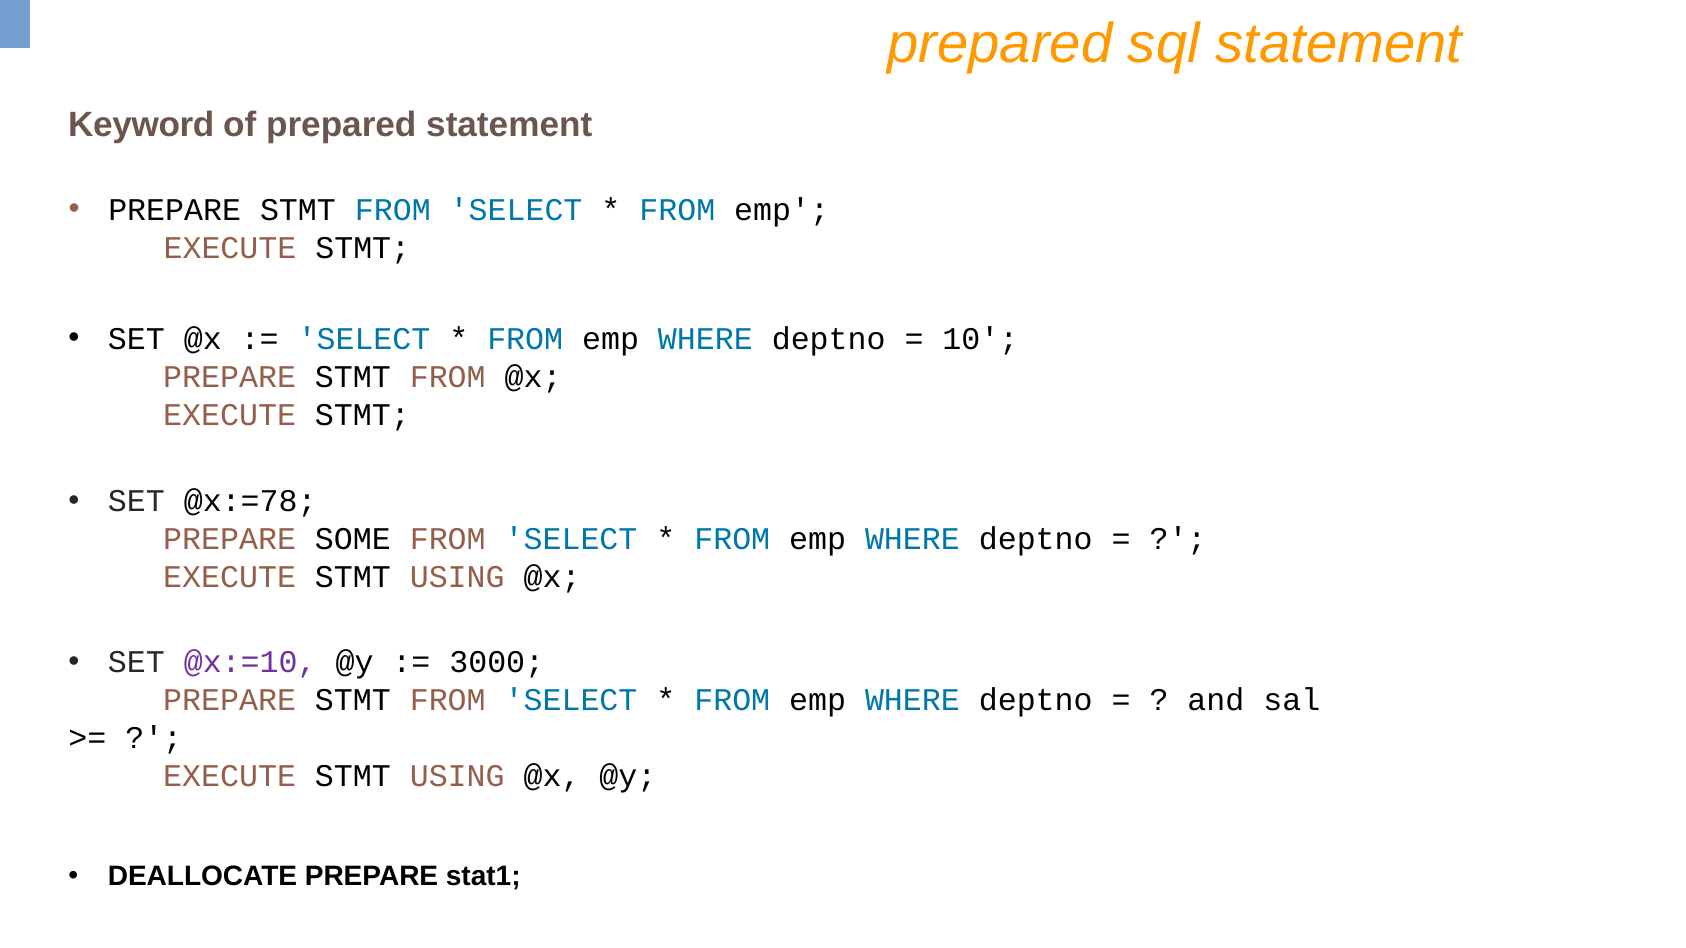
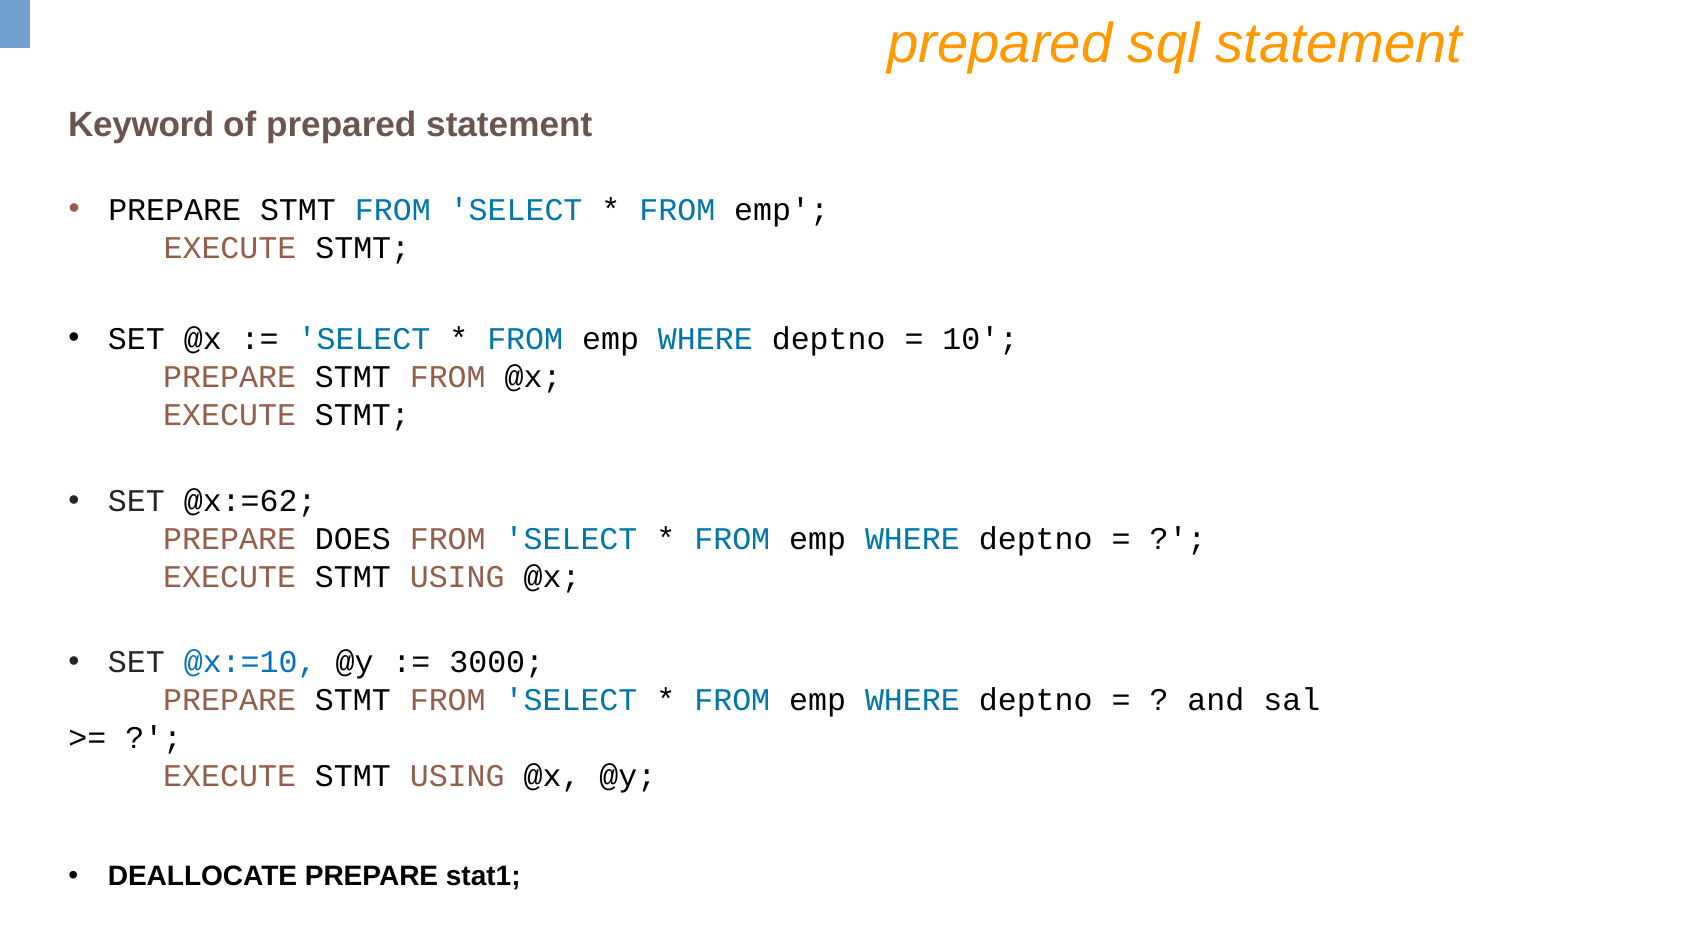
@x:=78: @x:=78 -> @x:=62
SOME: SOME -> DOES
@x:=10 colour: purple -> blue
